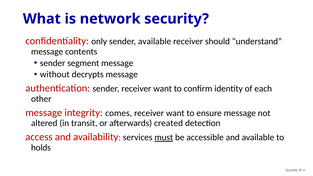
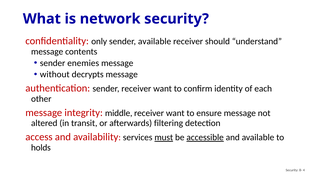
segment: segment -> enemies
comes: comes -> middle
created: created -> filtering
accessible underline: none -> present
